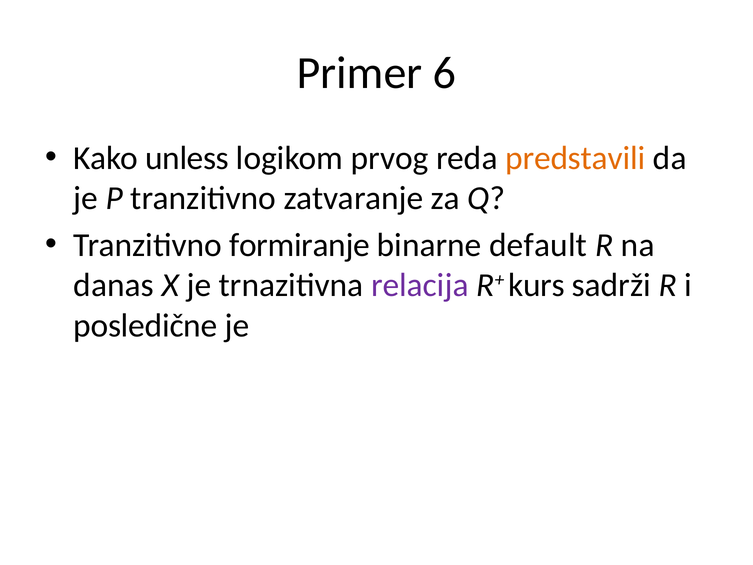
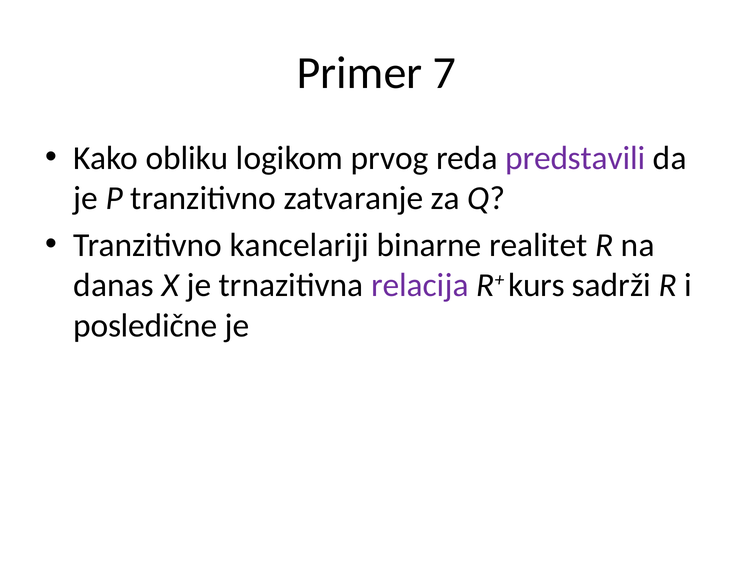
6: 6 -> 7
unless: unless -> obliku
predstavili colour: orange -> purple
formiranje: formiranje -> kancelariji
default: default -> realitet
